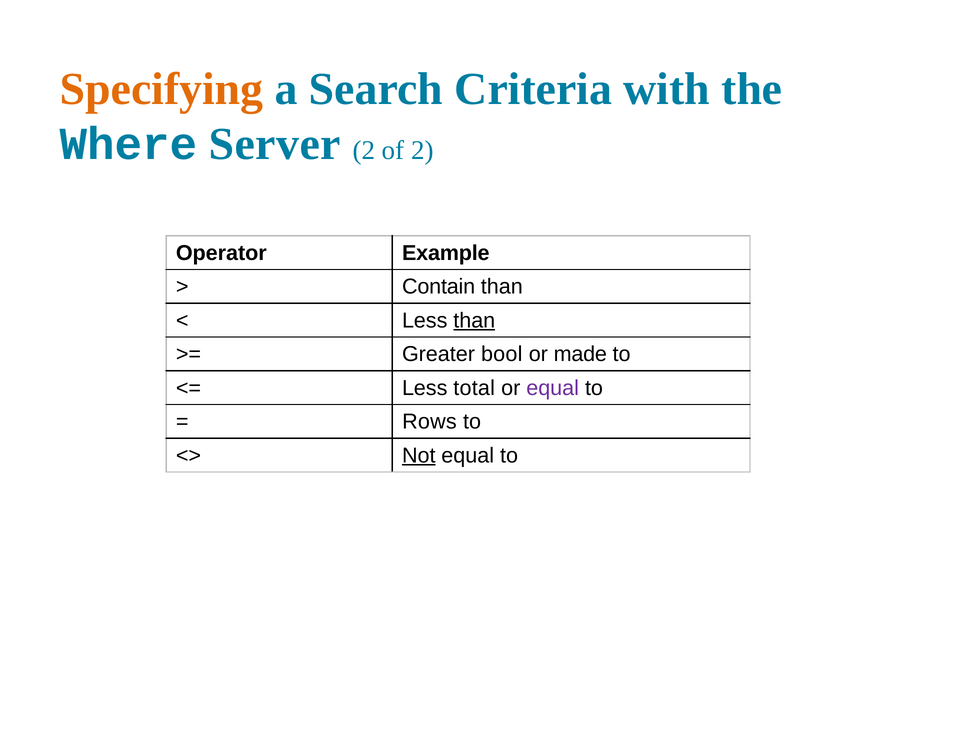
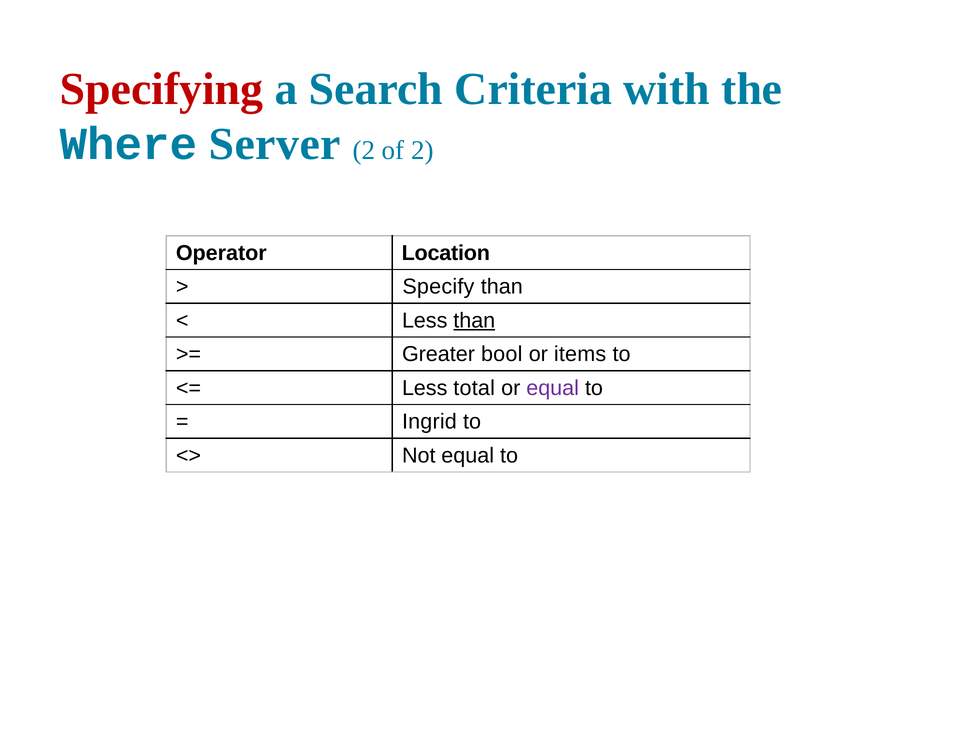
Specifying colour: orange -> red
Example: Example -> Location
Contain: Contain -> Specify
made: made -> items
Rows: Rows -> Ingrid
Not underline: present -> none
